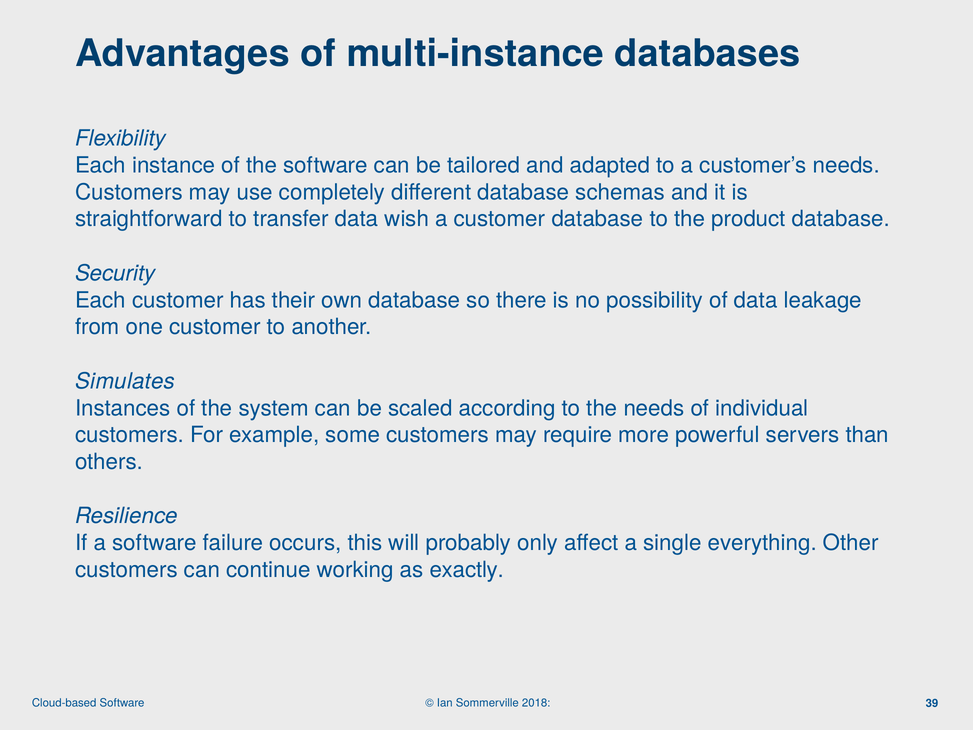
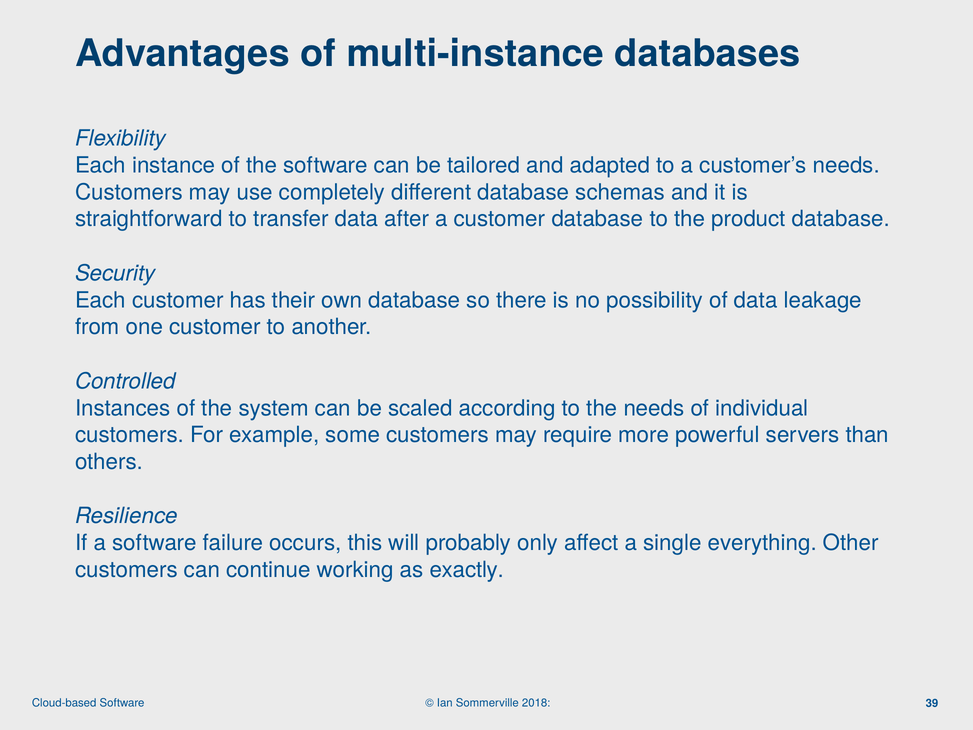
wish: wish -> after
Simulates: Simulates -> Controlled
